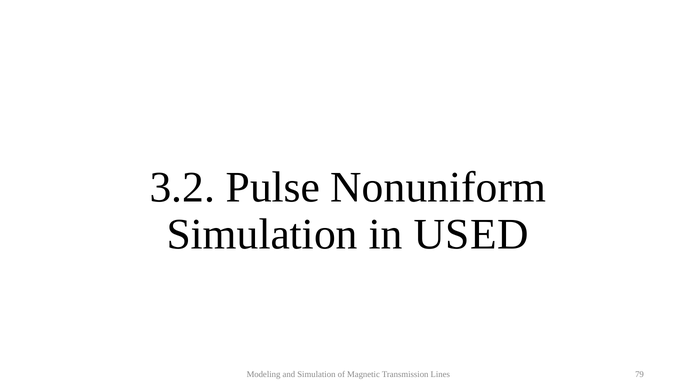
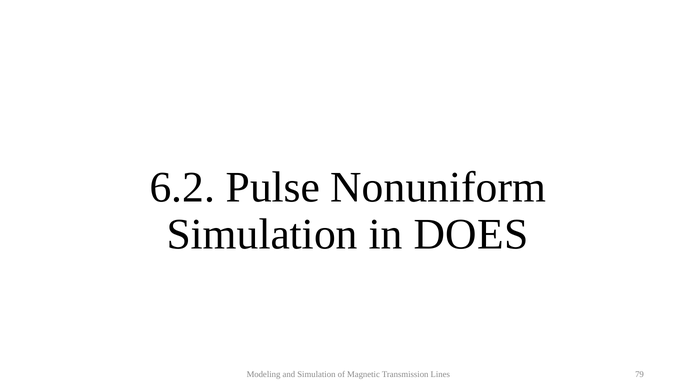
3.2: 3.2 -> 6.2
USED: USED -> DOES
